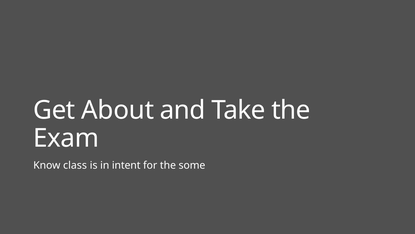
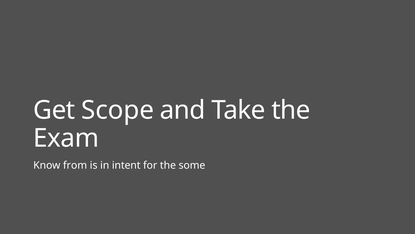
About: About -> Scope
class: class -> from
